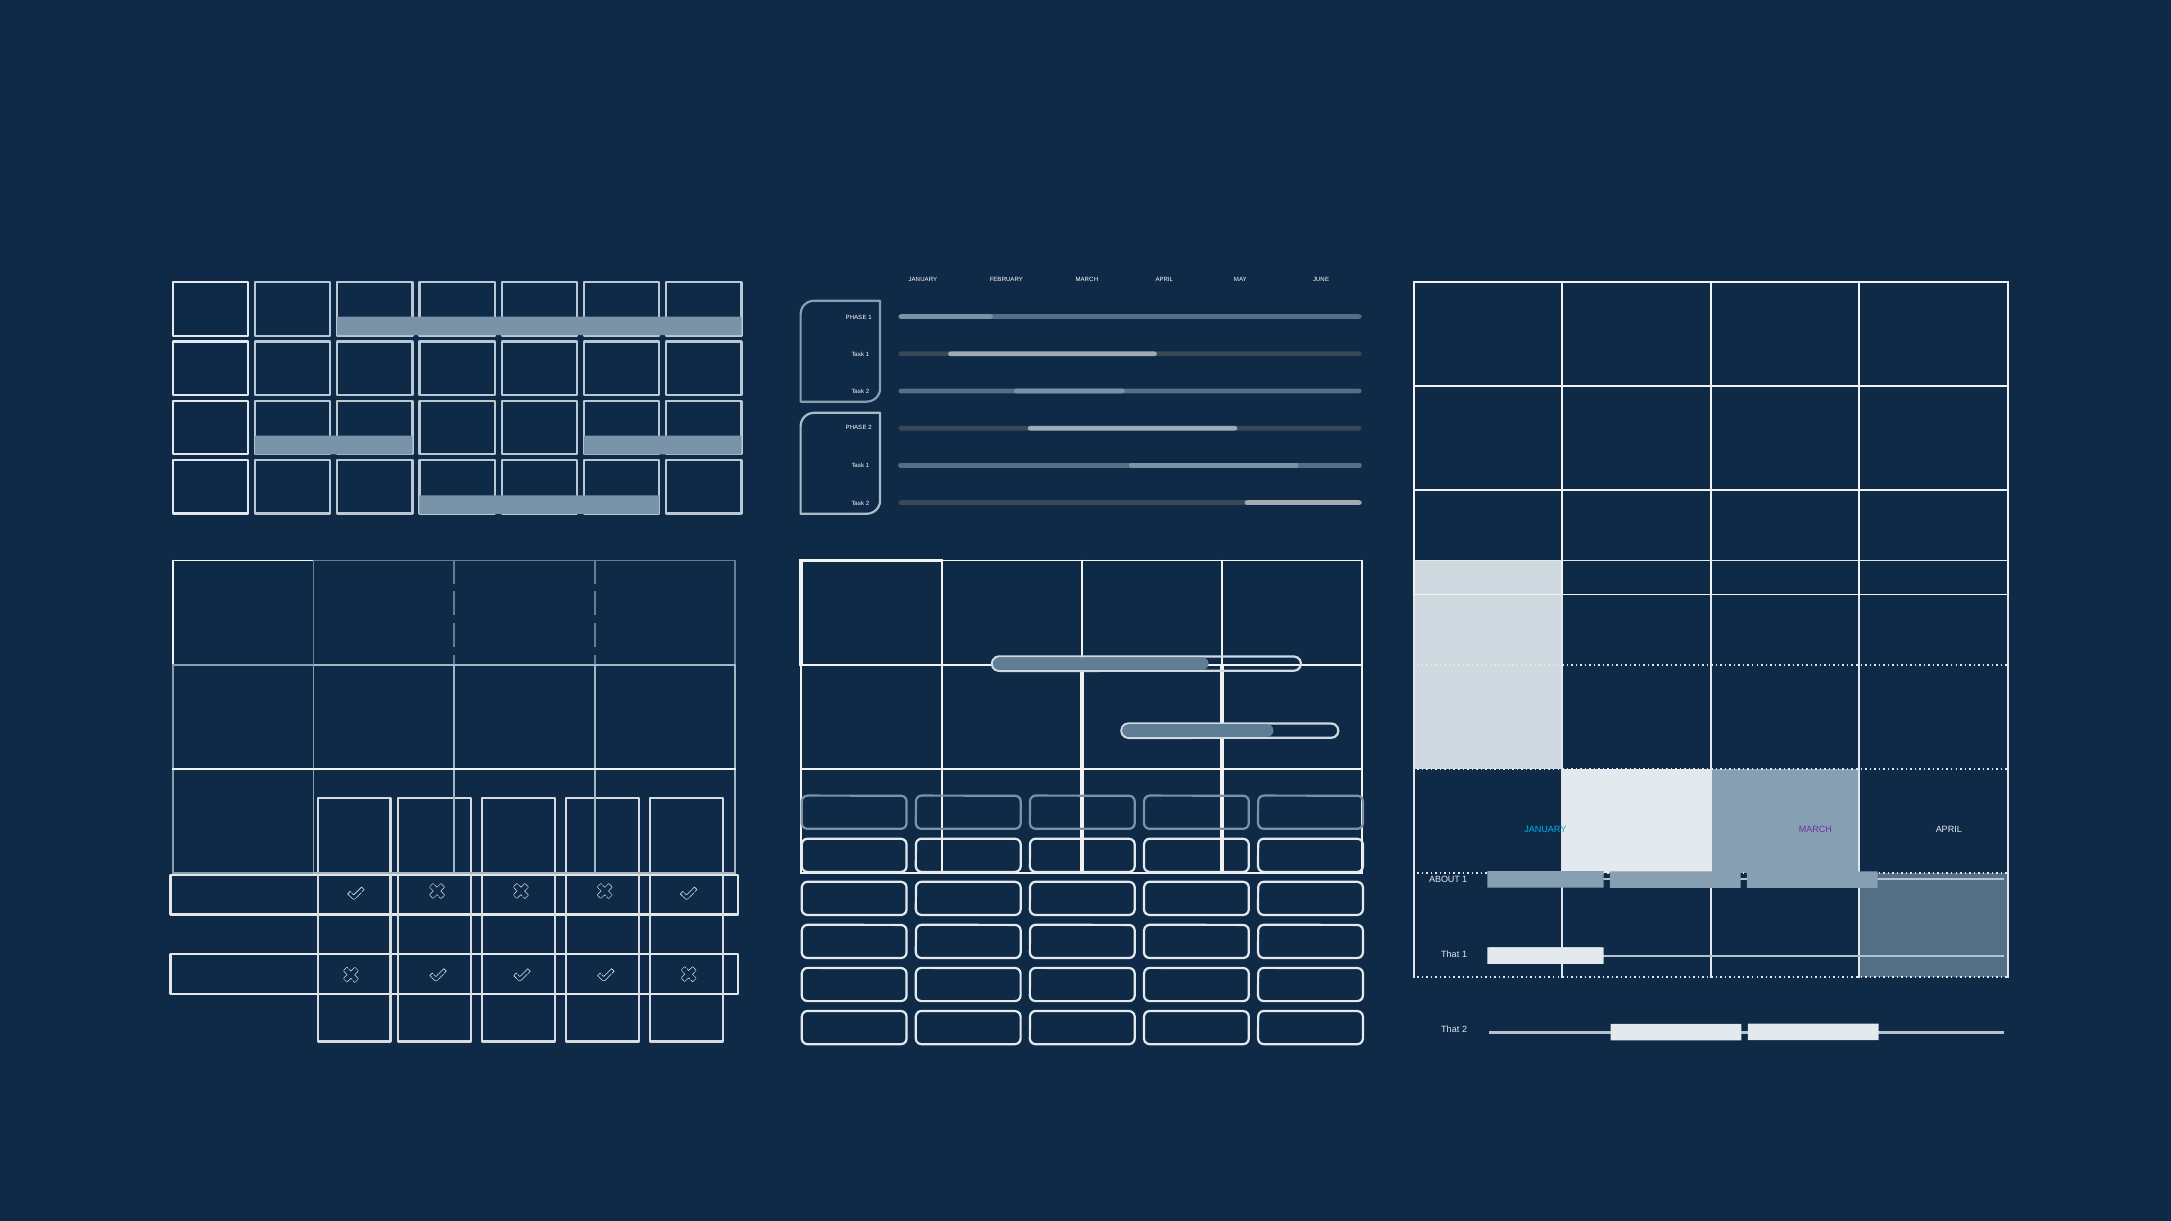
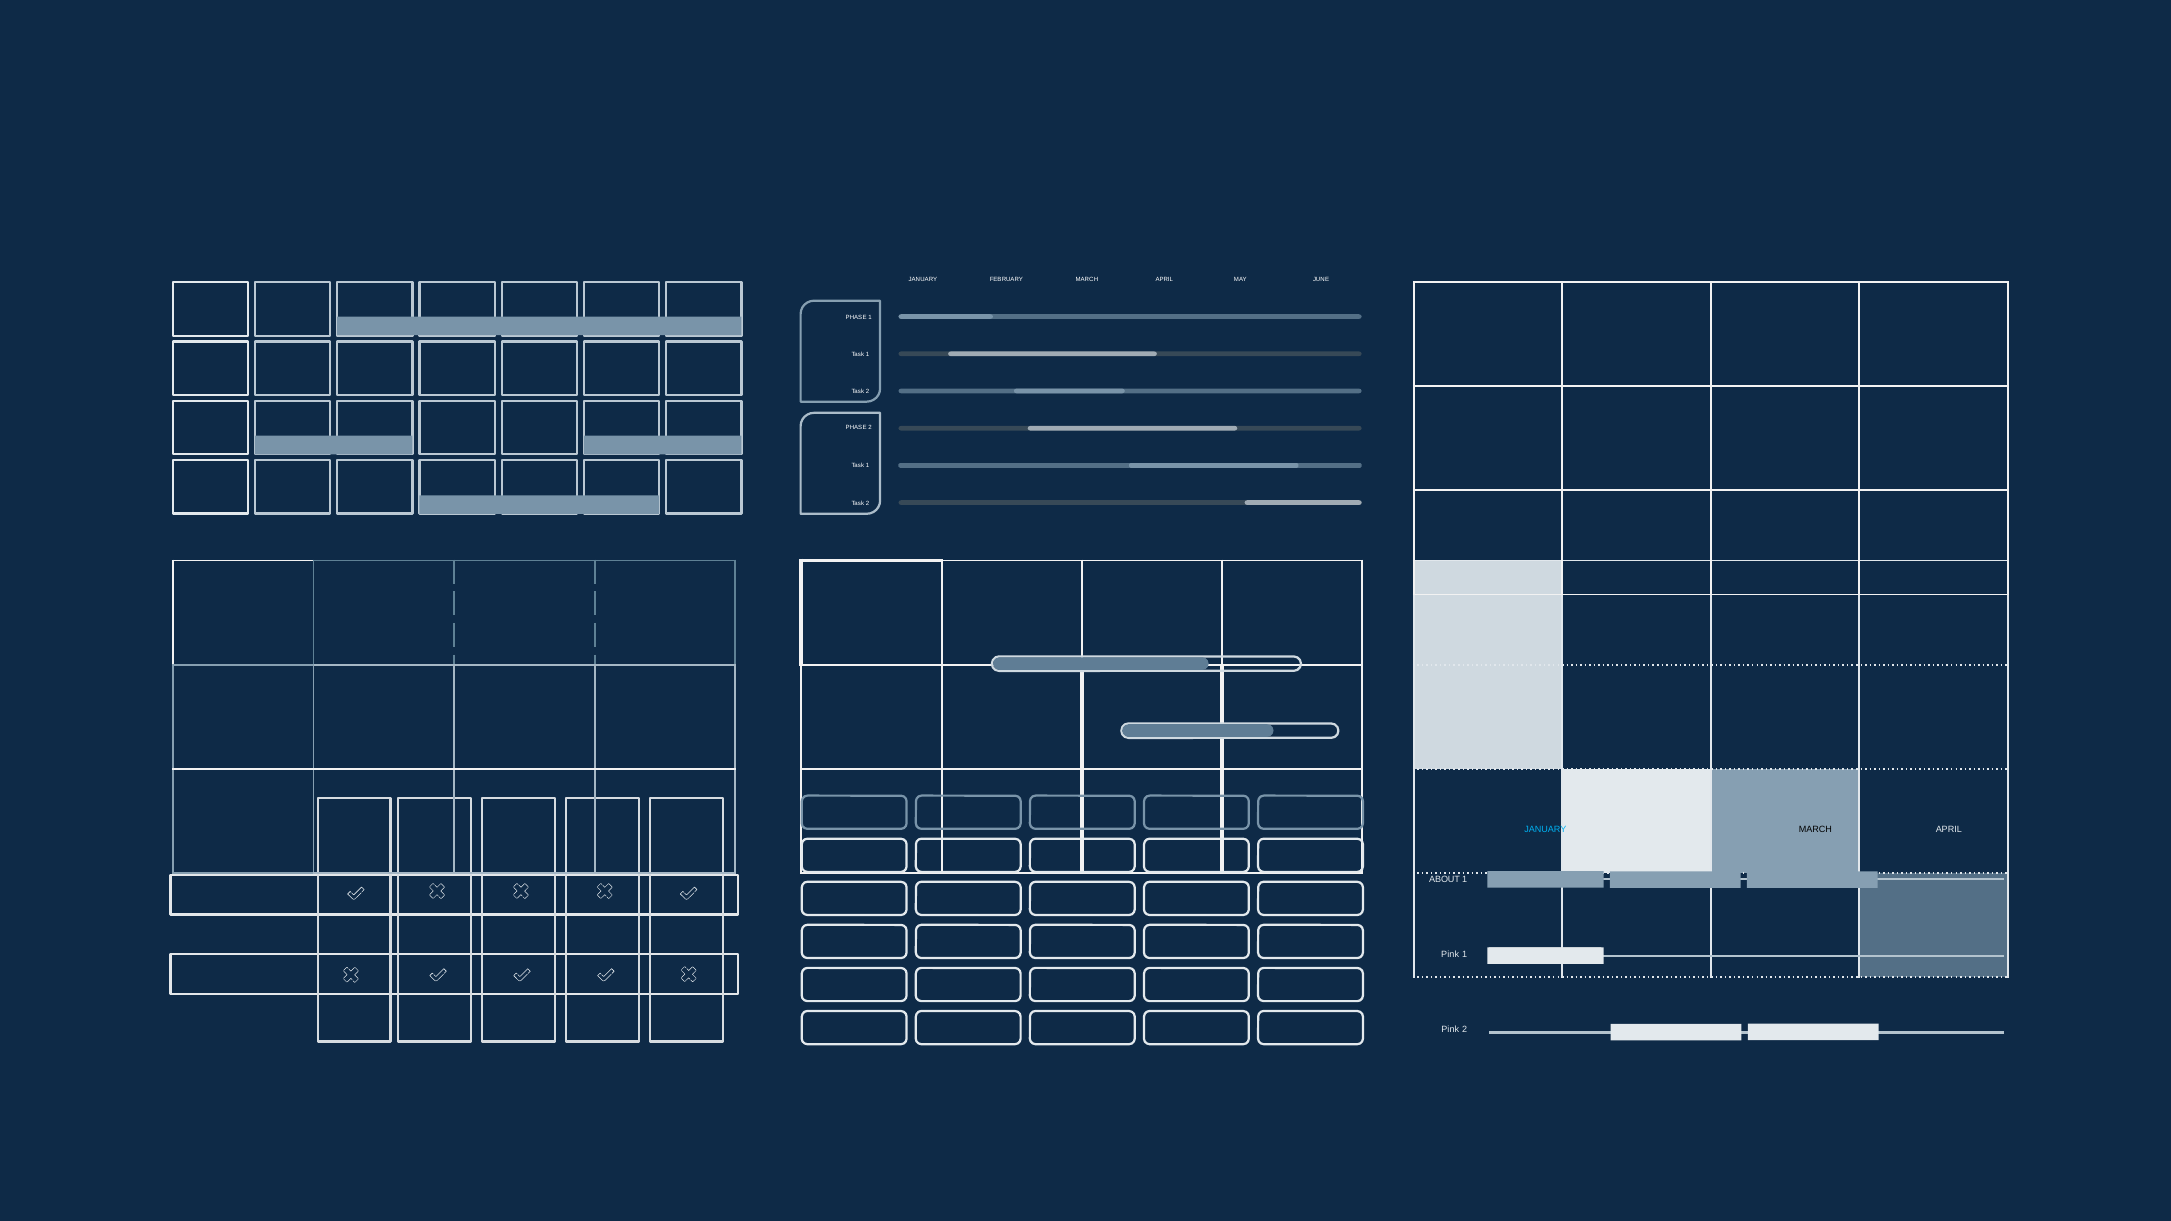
MARCH at (1815, 830) colour: purple -> black
That at (1450, 955): That -> Pink
That at (1450, 1030): That -> Pink
